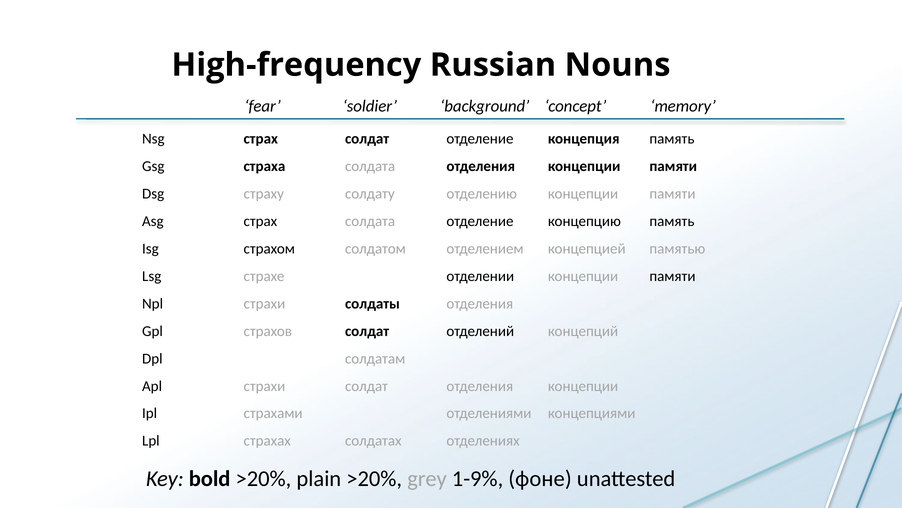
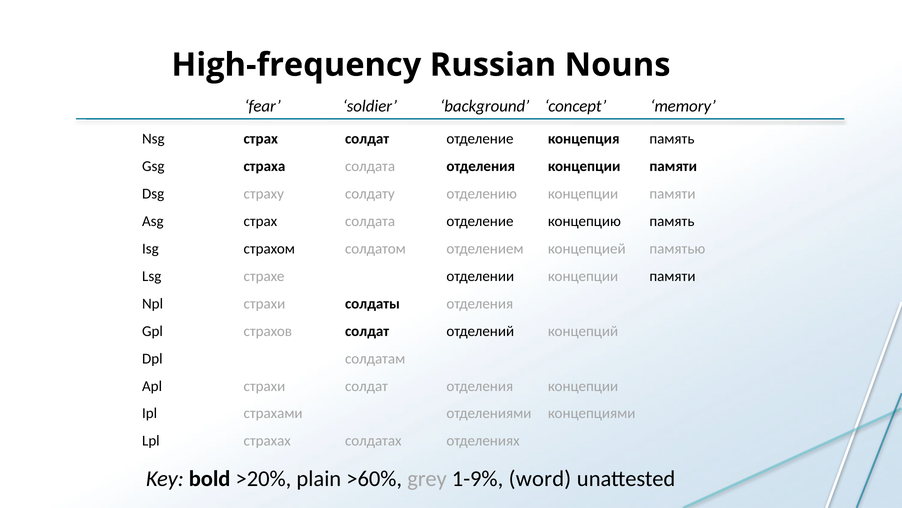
plain >20%: >20% -> >60%
фоне: фоне -> word
